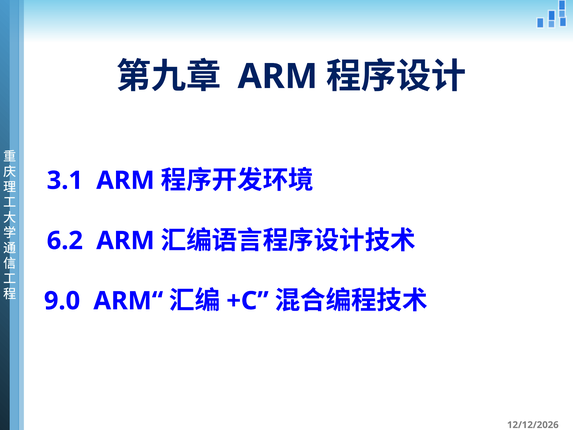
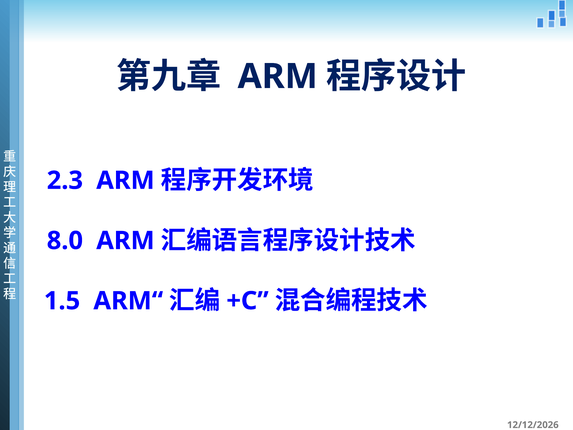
3.1: 3.1 -> 2.3
6.2: 6.2 -> 8.0
9.0: 9.0 -> 1.5
